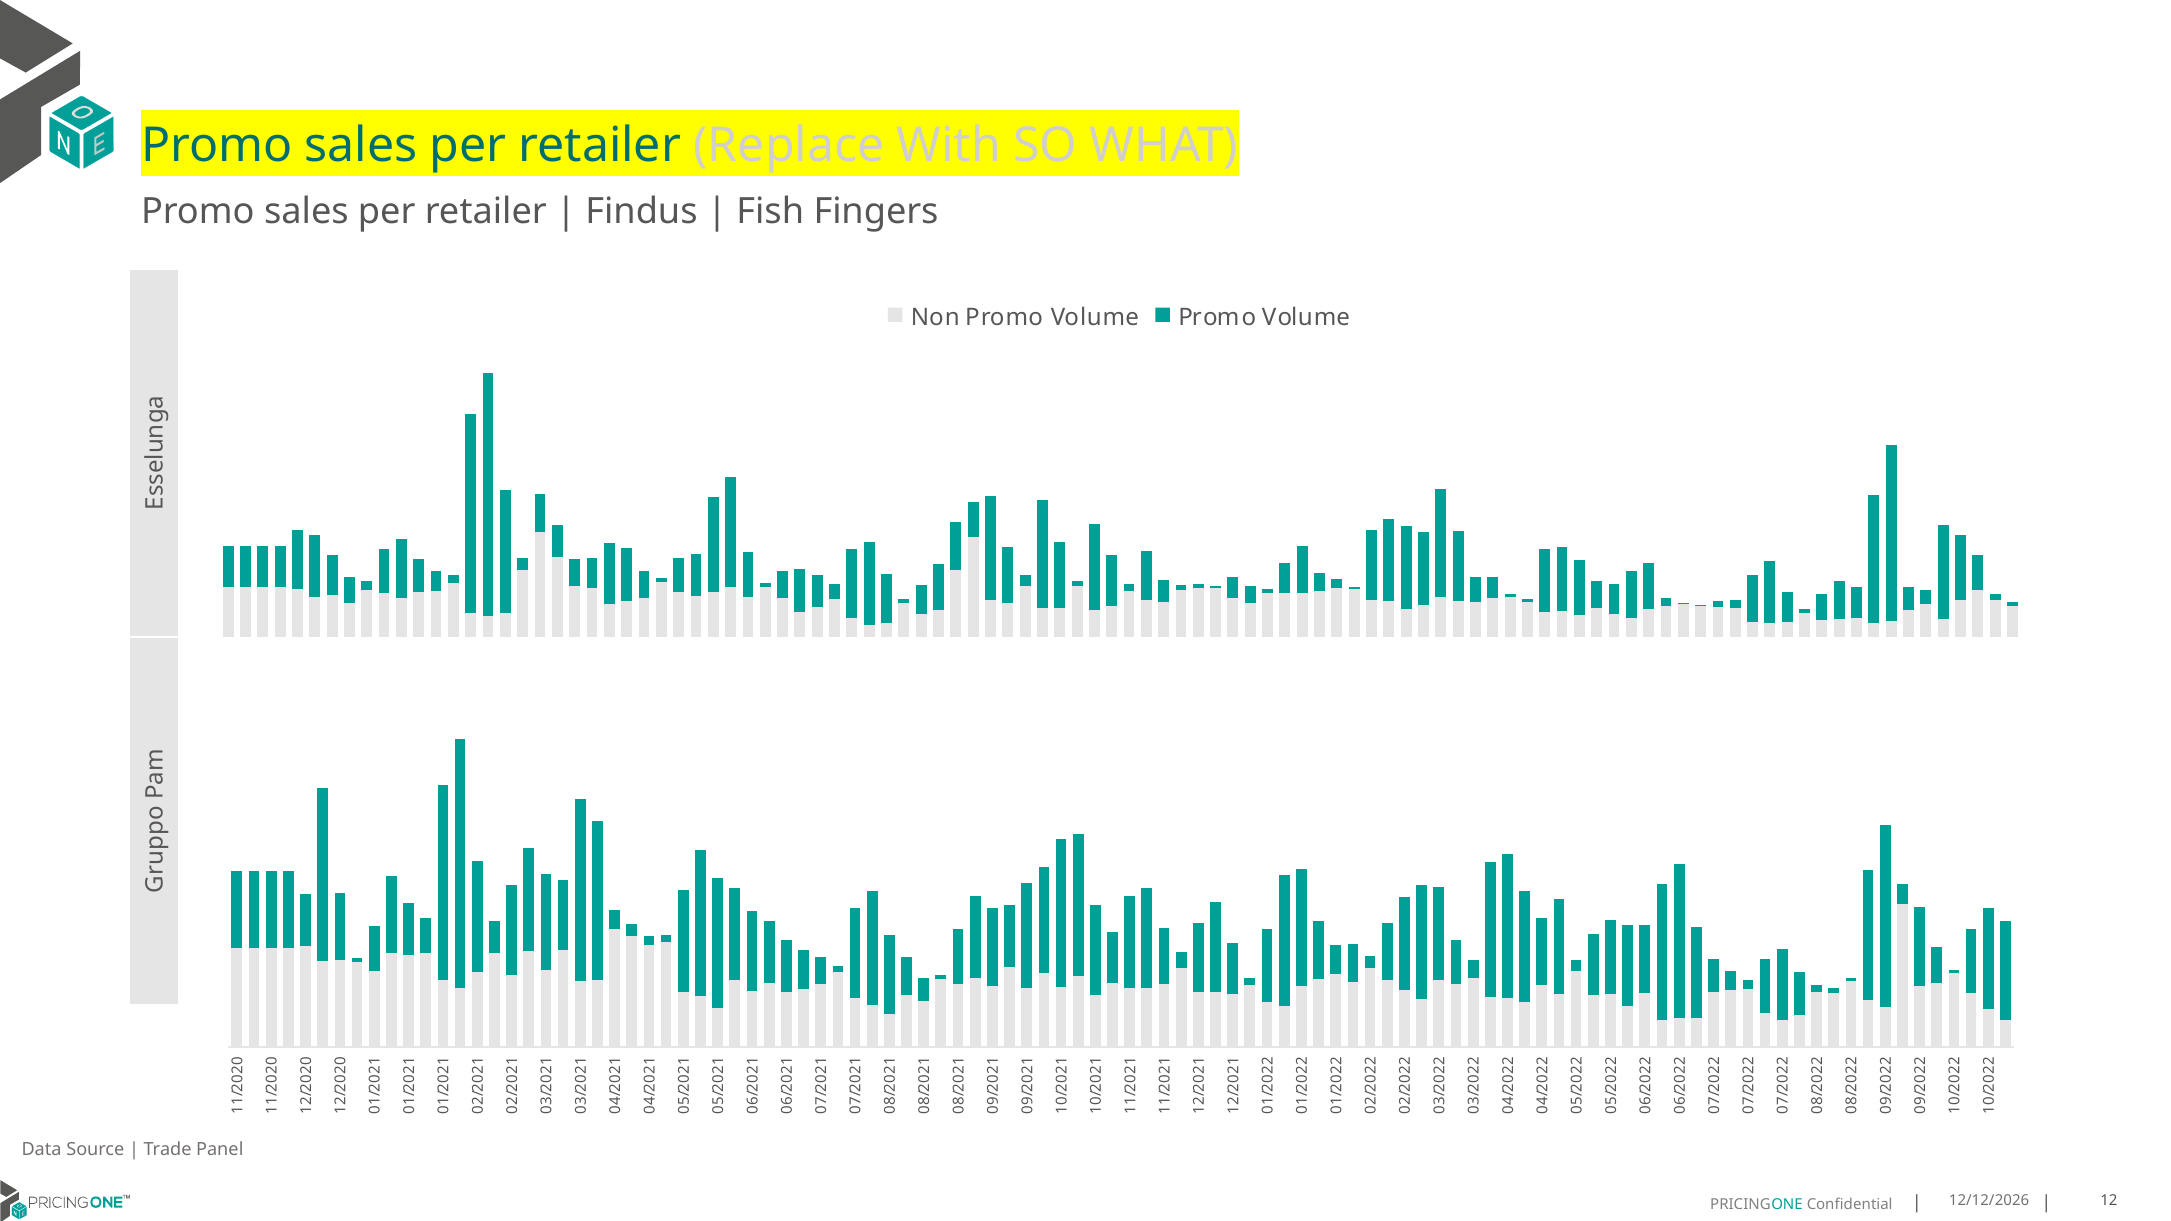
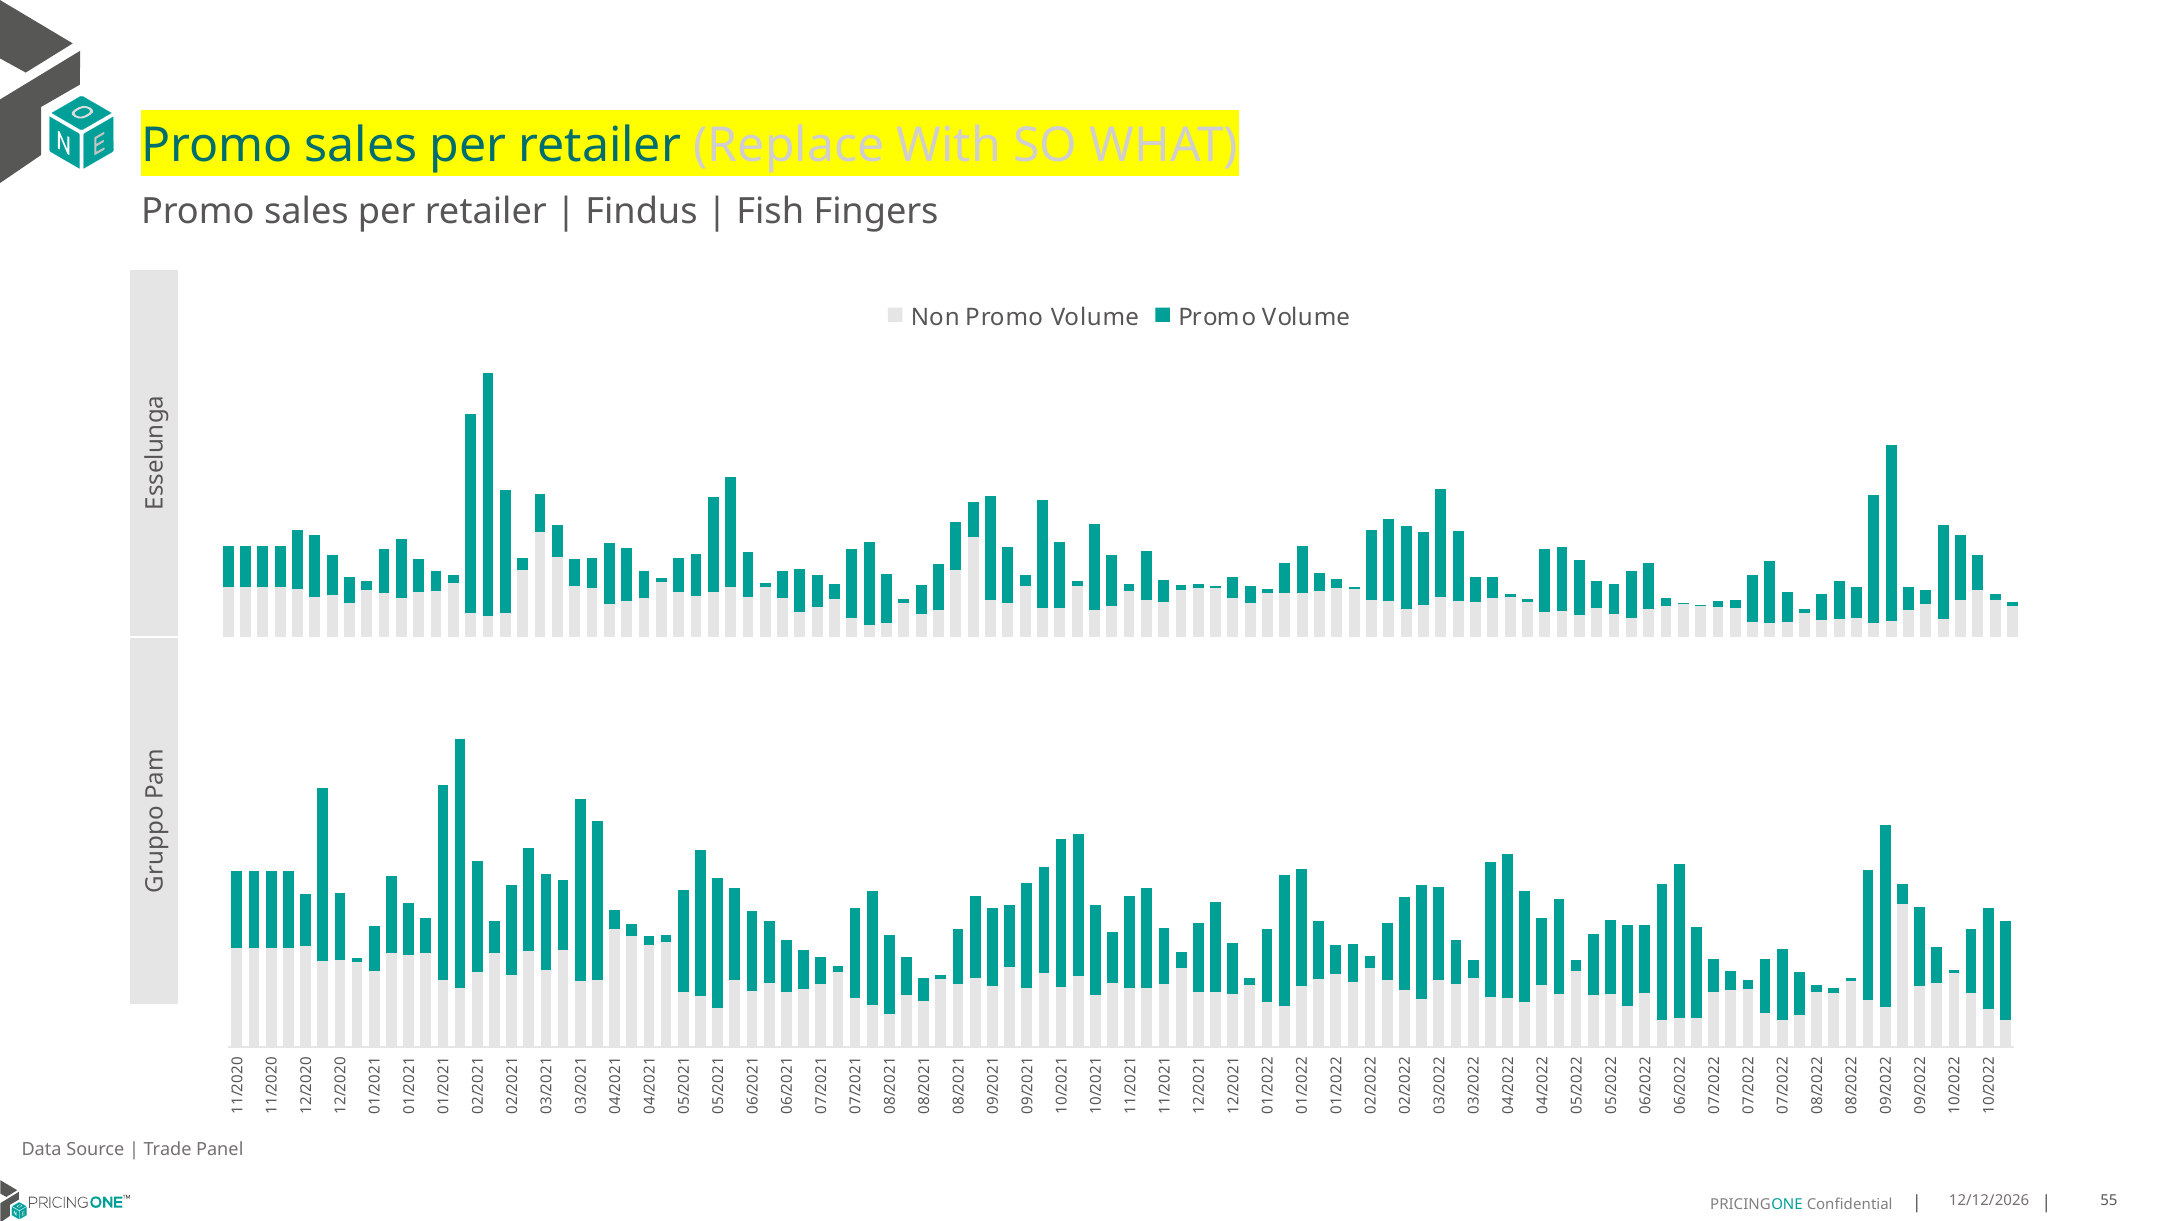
12: 12 -> 55
